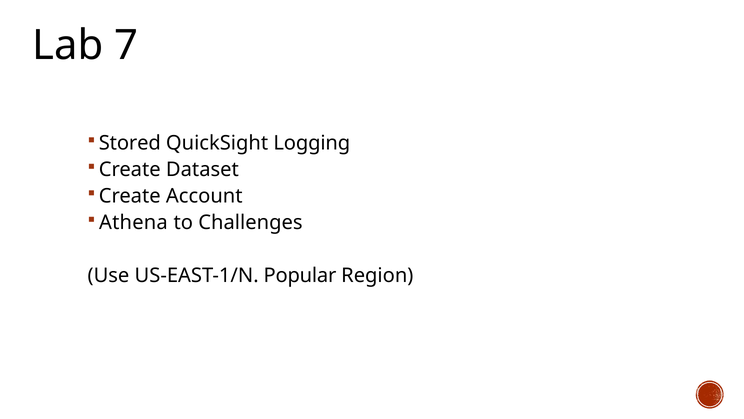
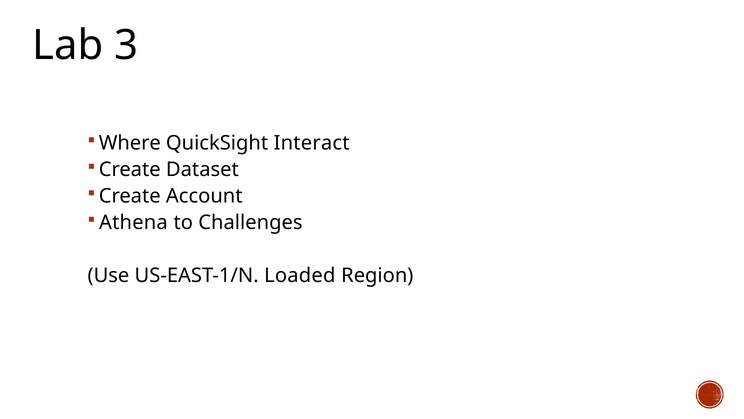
7: 7 -> 3
Stored: Stored -> Where
Logging: Logging -> Interact
Popular: Popular -> Loaded
